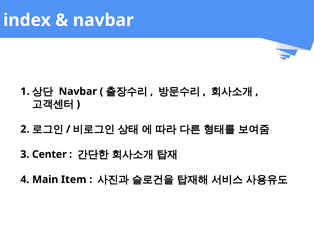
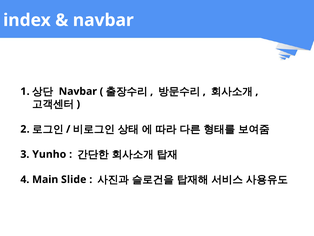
Center: Center -> Yunho
Item: Item -> Slide
